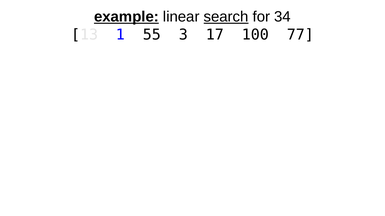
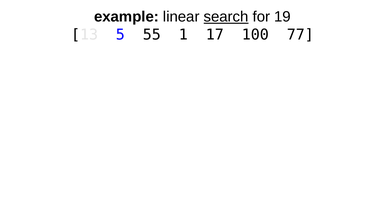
example underline: present -> none
34: 34 -> 19
1: 1 -> 5
3: 3 -> 1
